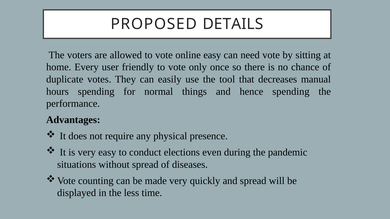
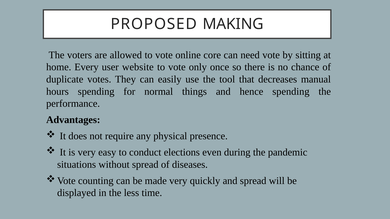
DETAILS: DETAILS -> MAKING
online easy: easy -> core
friendly: friendly -> website
